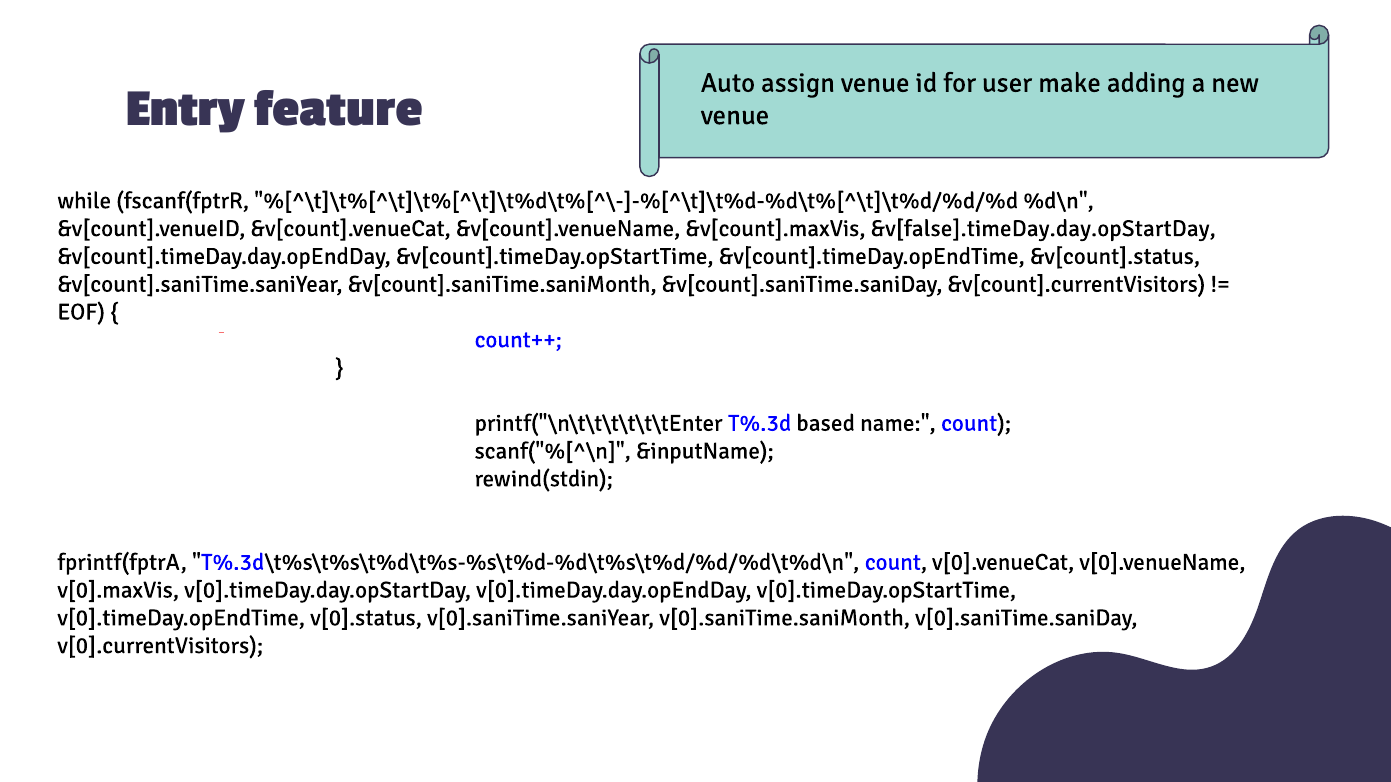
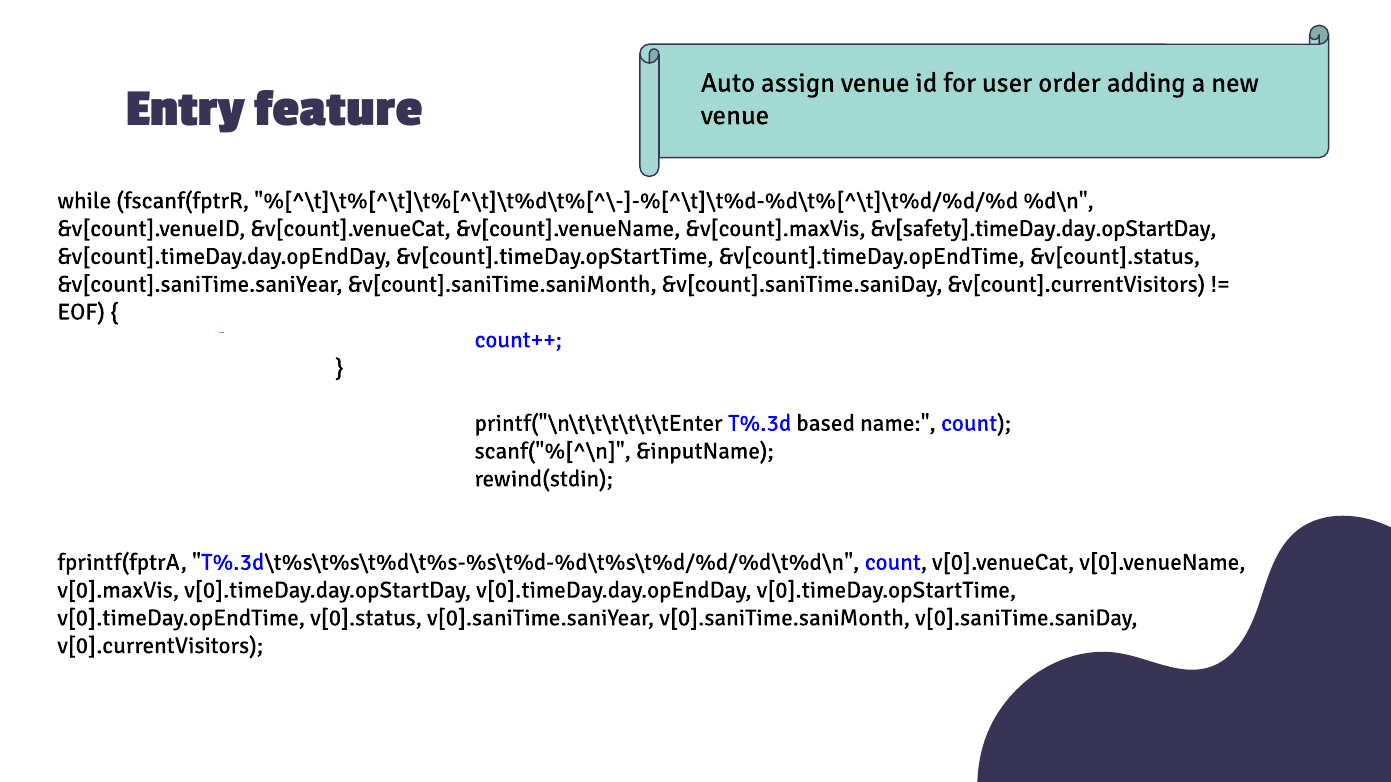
make: make -> order
&v[false].timeDay.day.opStartDay: &v[false].timeDay.day.opStartDay -> &v[safety].timeDay.day.opStartDay
